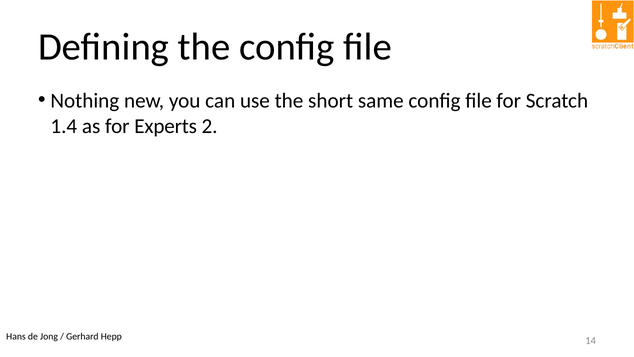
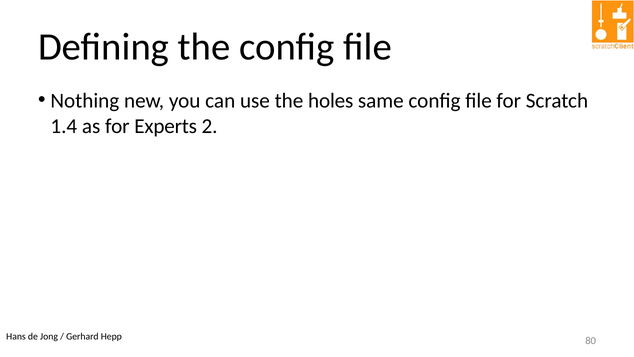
short: short -> holes
14: 14 -> 80
